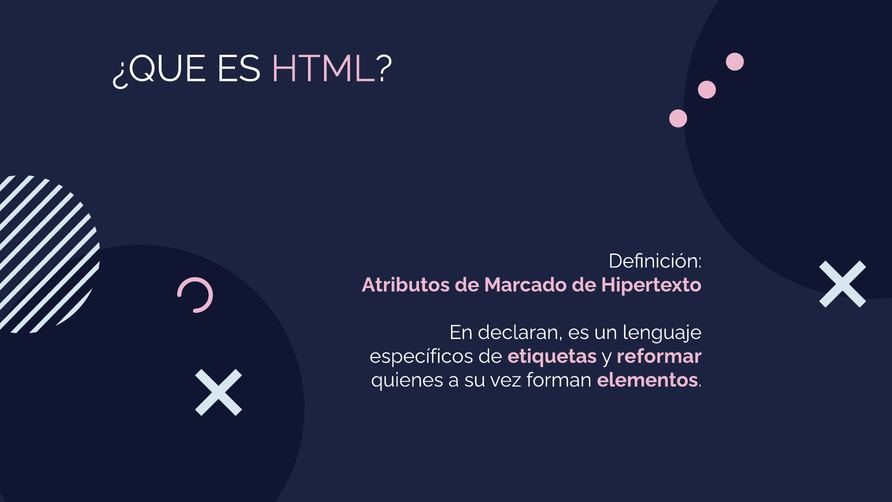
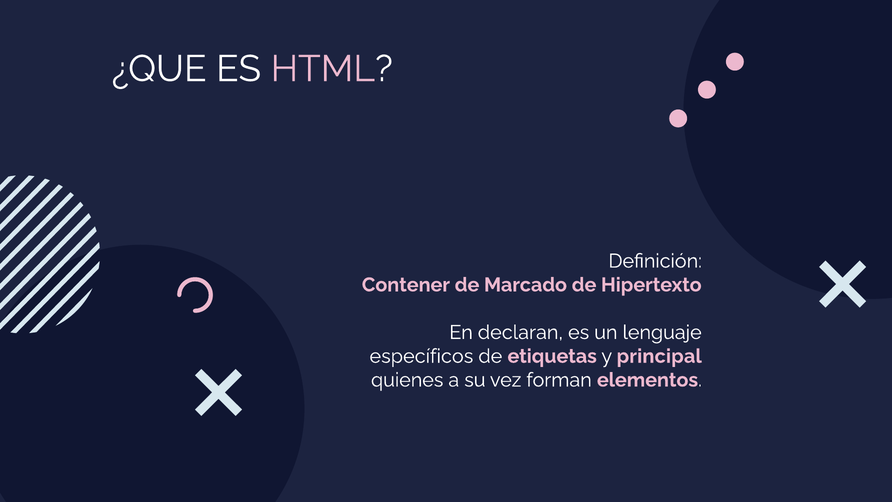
Atributos: Atributos -> Contener
reformar: reformar -> principal
